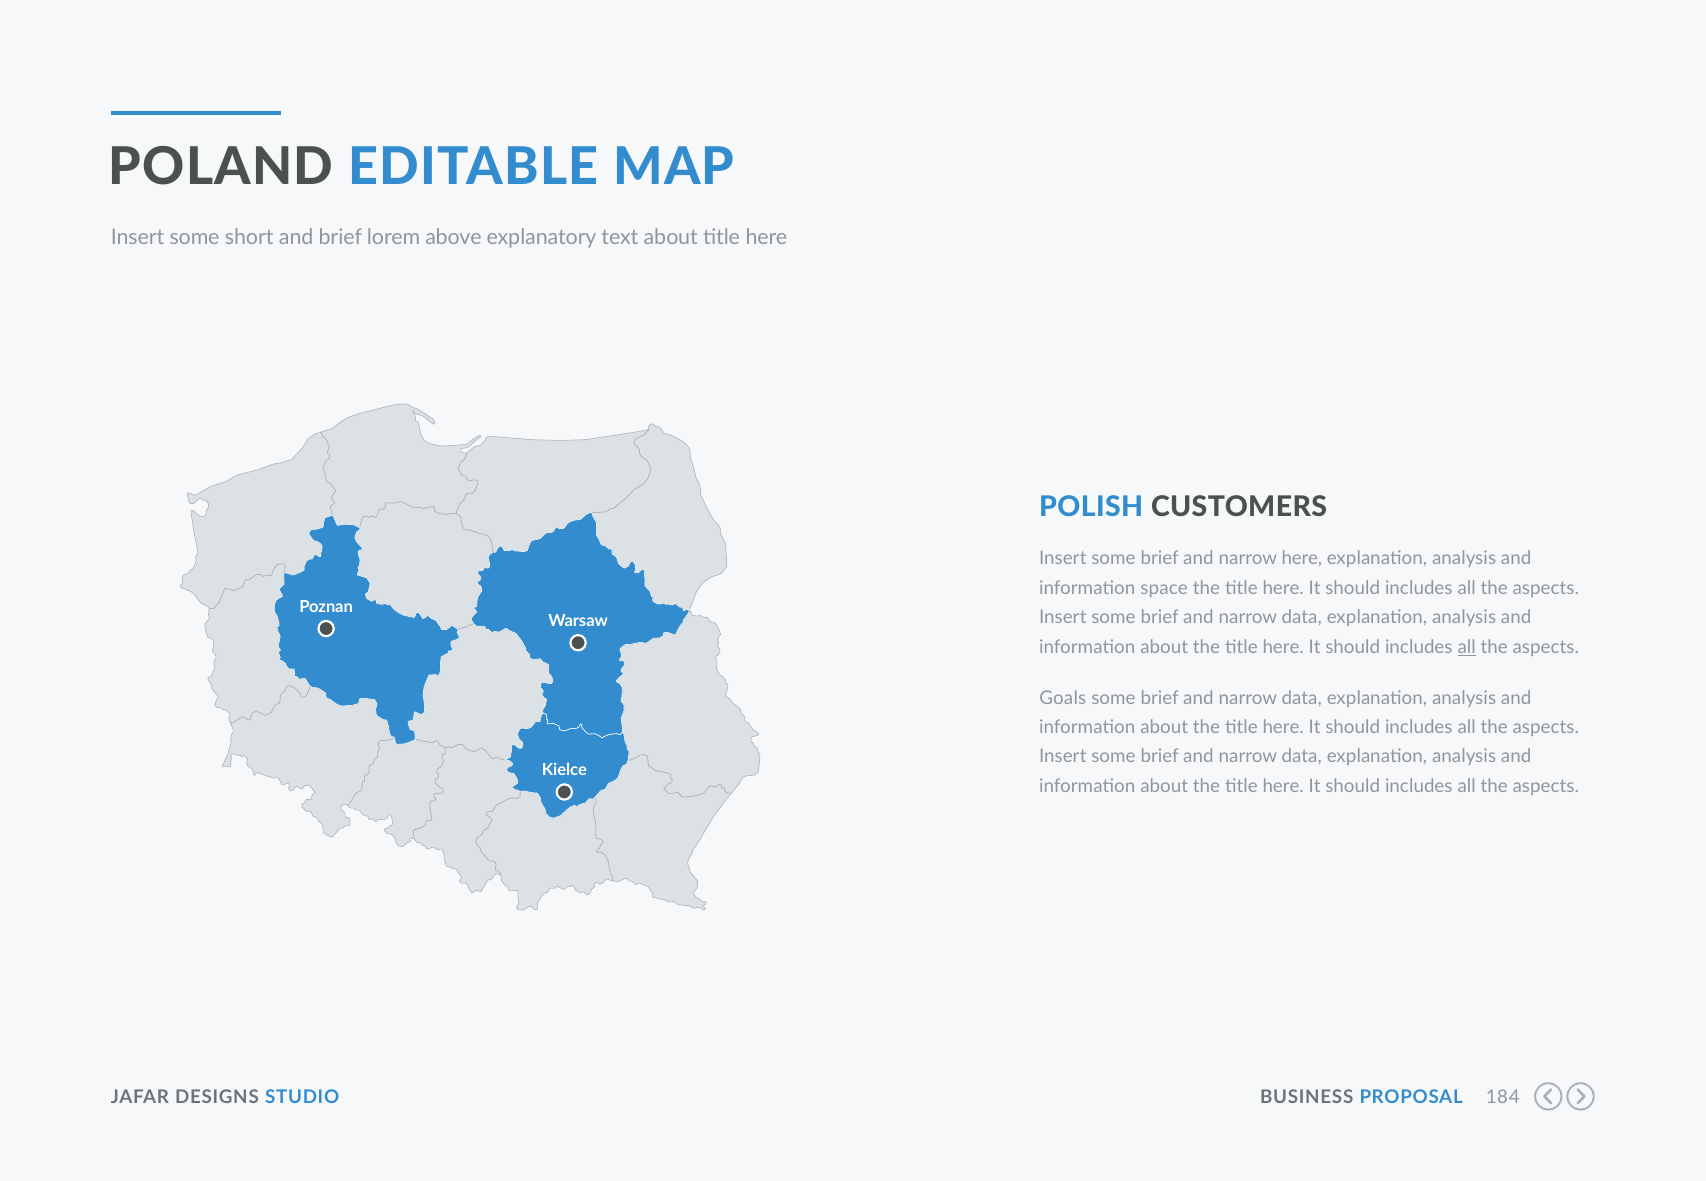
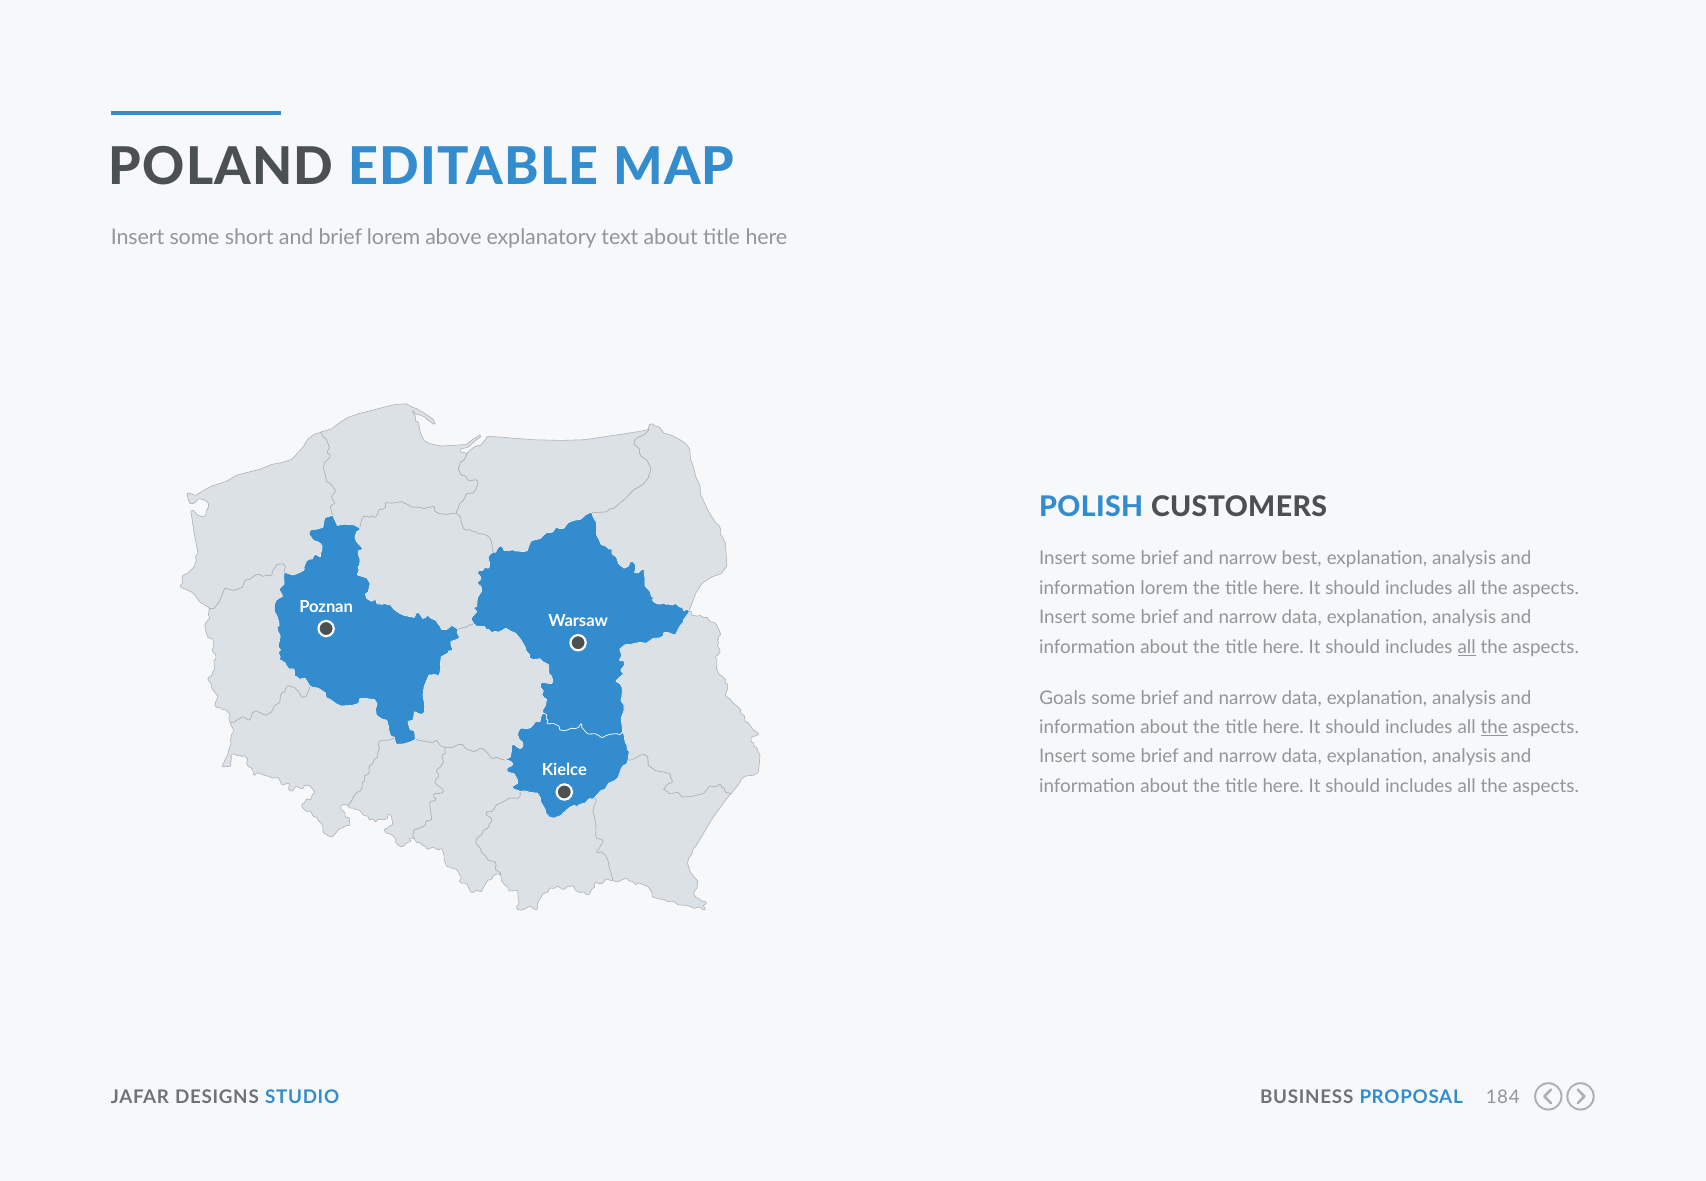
narrow here: here -> best
information space: space -> lorem
the at (1494, 727) underline: none -> present
